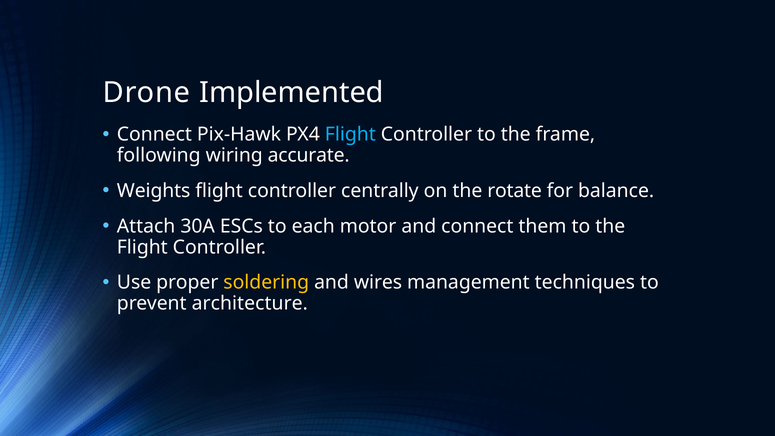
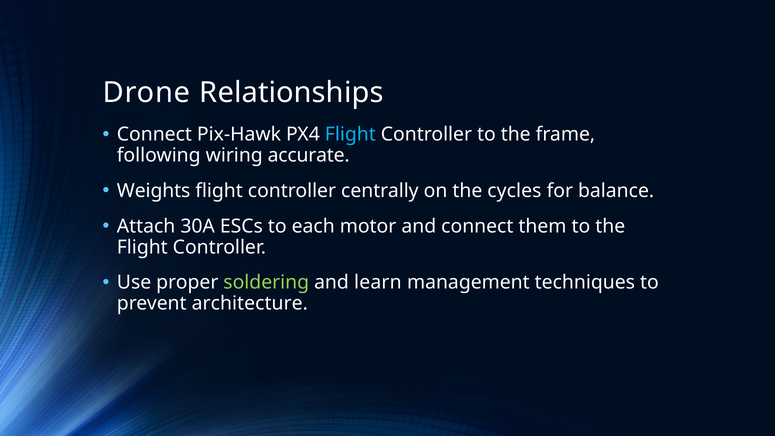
Implemented: Implemented -> Relationships
rotate: rotate -> cycles
soldering colour: yellow -> light green
wires: wires -> learn
